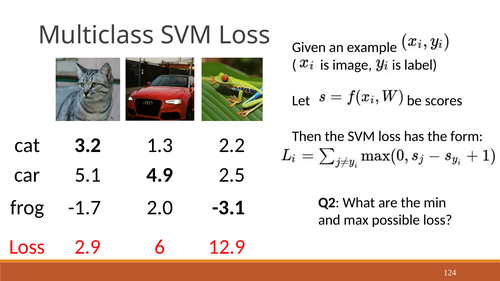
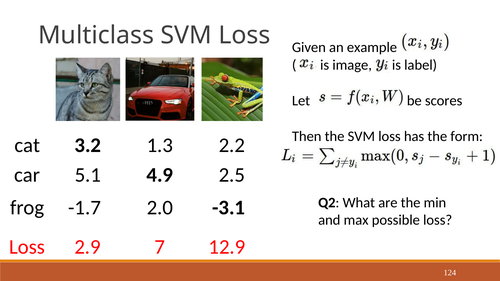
6: 6 -> 7
